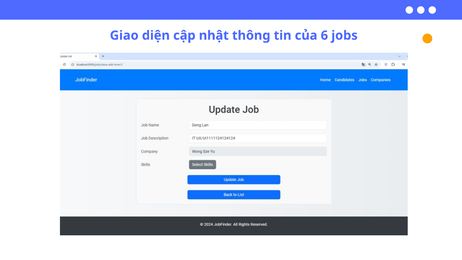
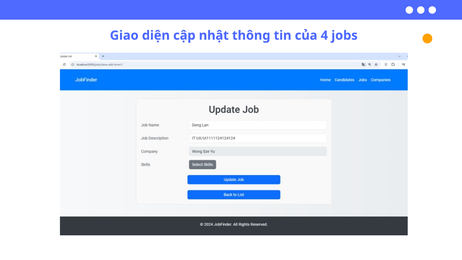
6: 6 -> 4
